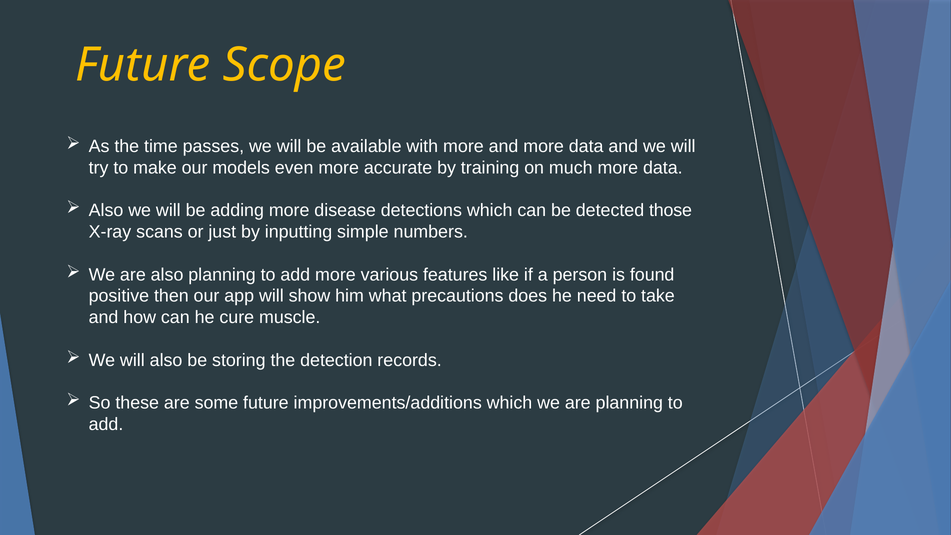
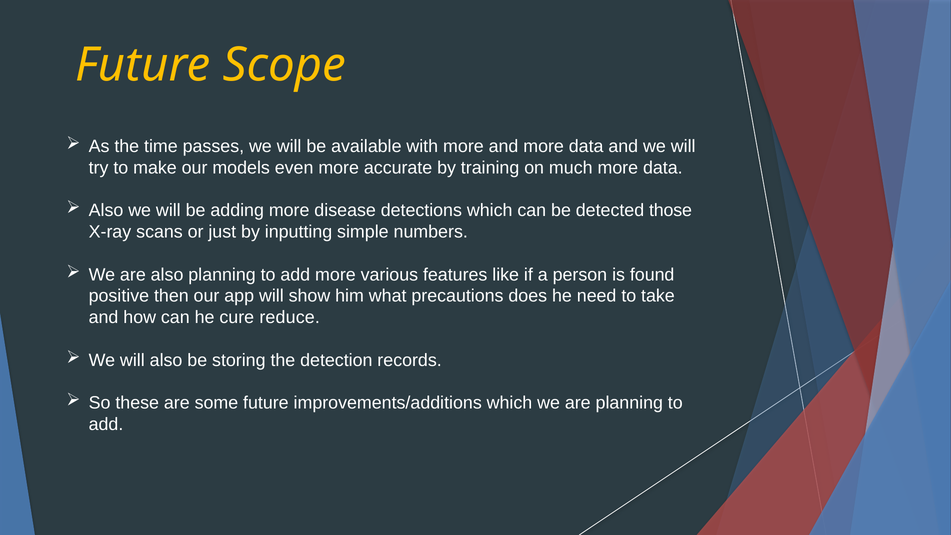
muscle: muscle -> reduce
